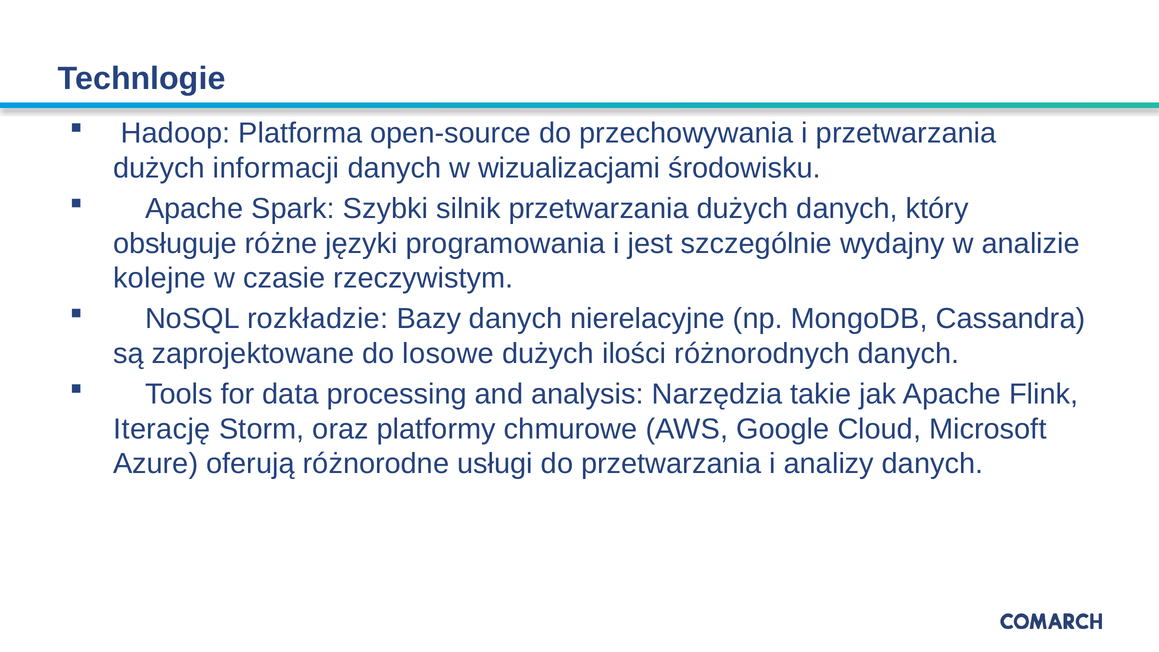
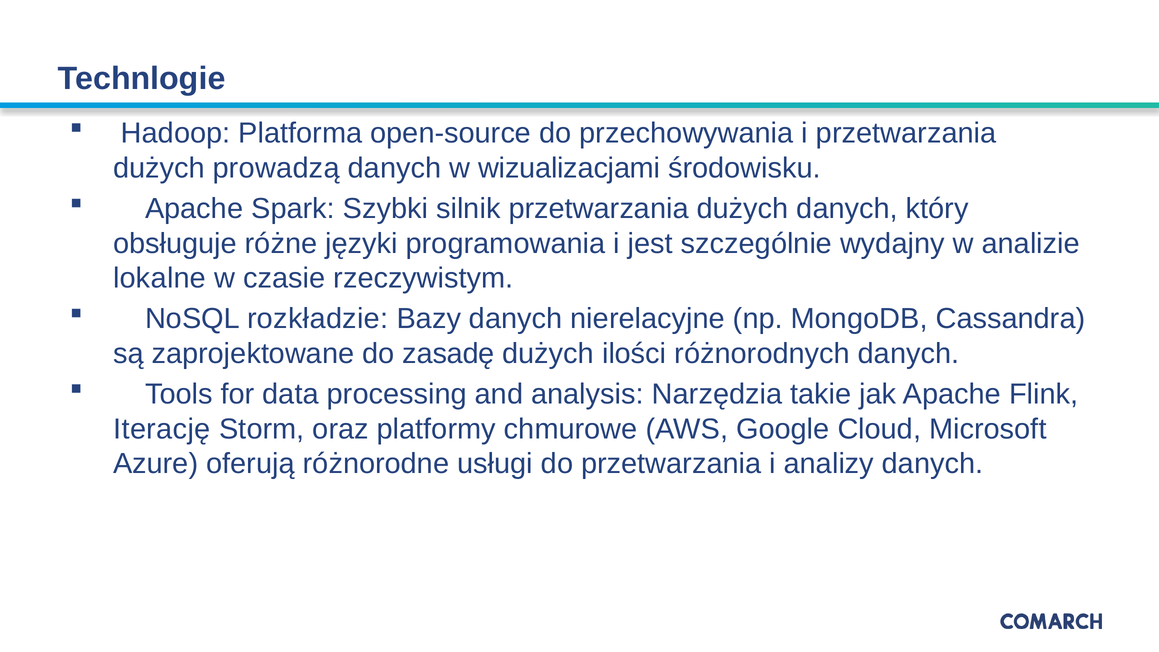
informacji: informacji -> prowadzą
kolejne: kolejne -> lokalne
losowe: losowe -> zasadę
